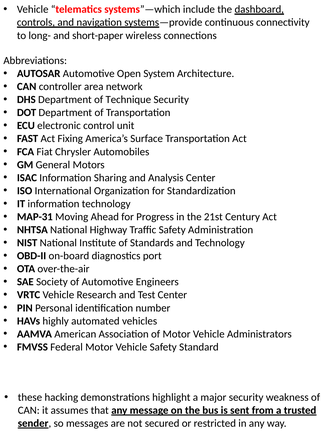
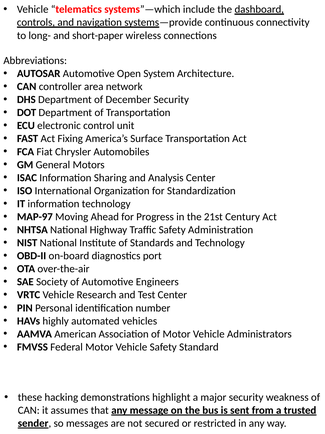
Technique: Technique -> December
MAP-31: MAP-31 -> MAP-97
